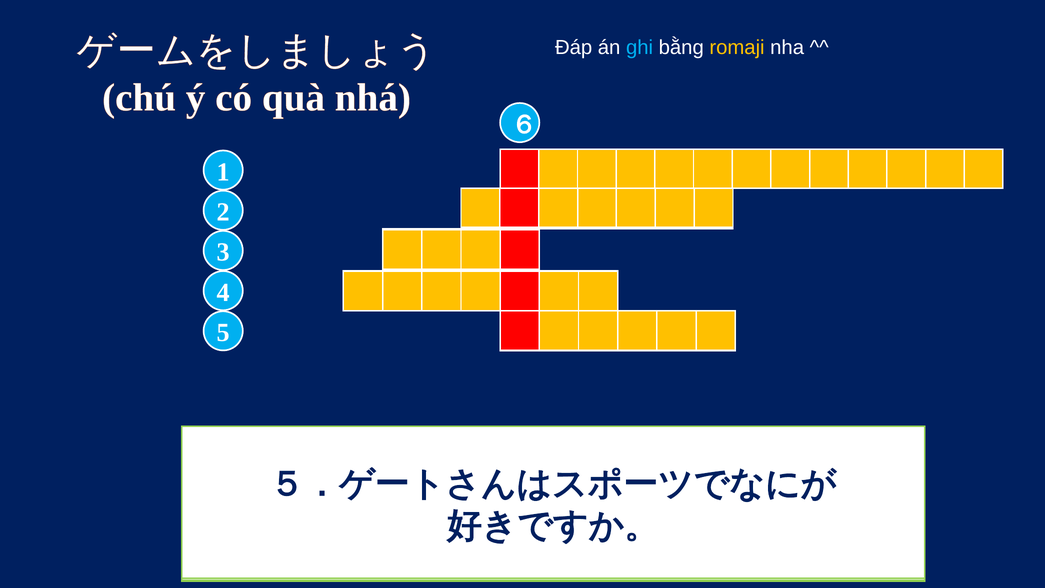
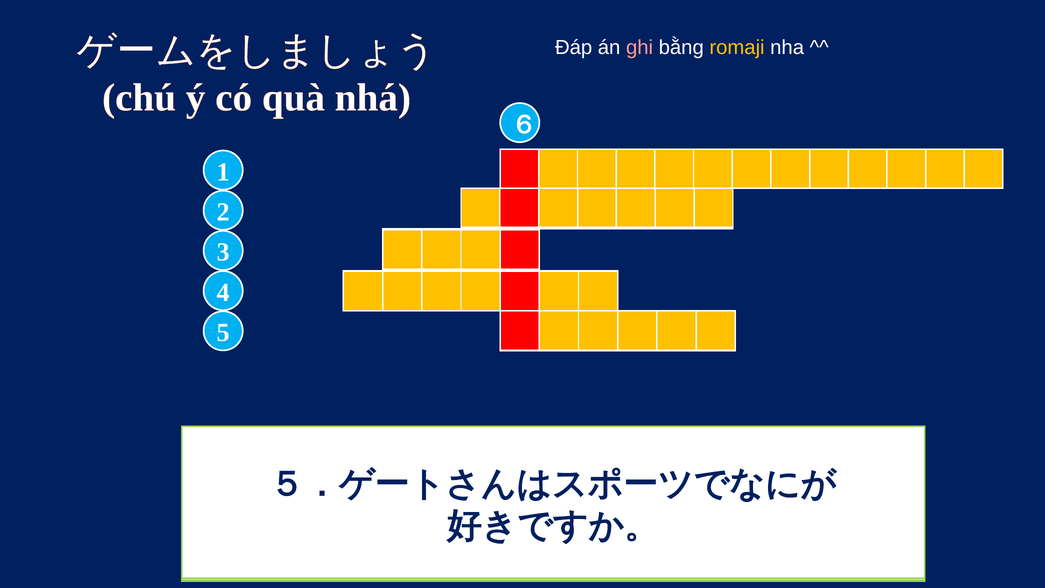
ghi colour: light blue -> pink
